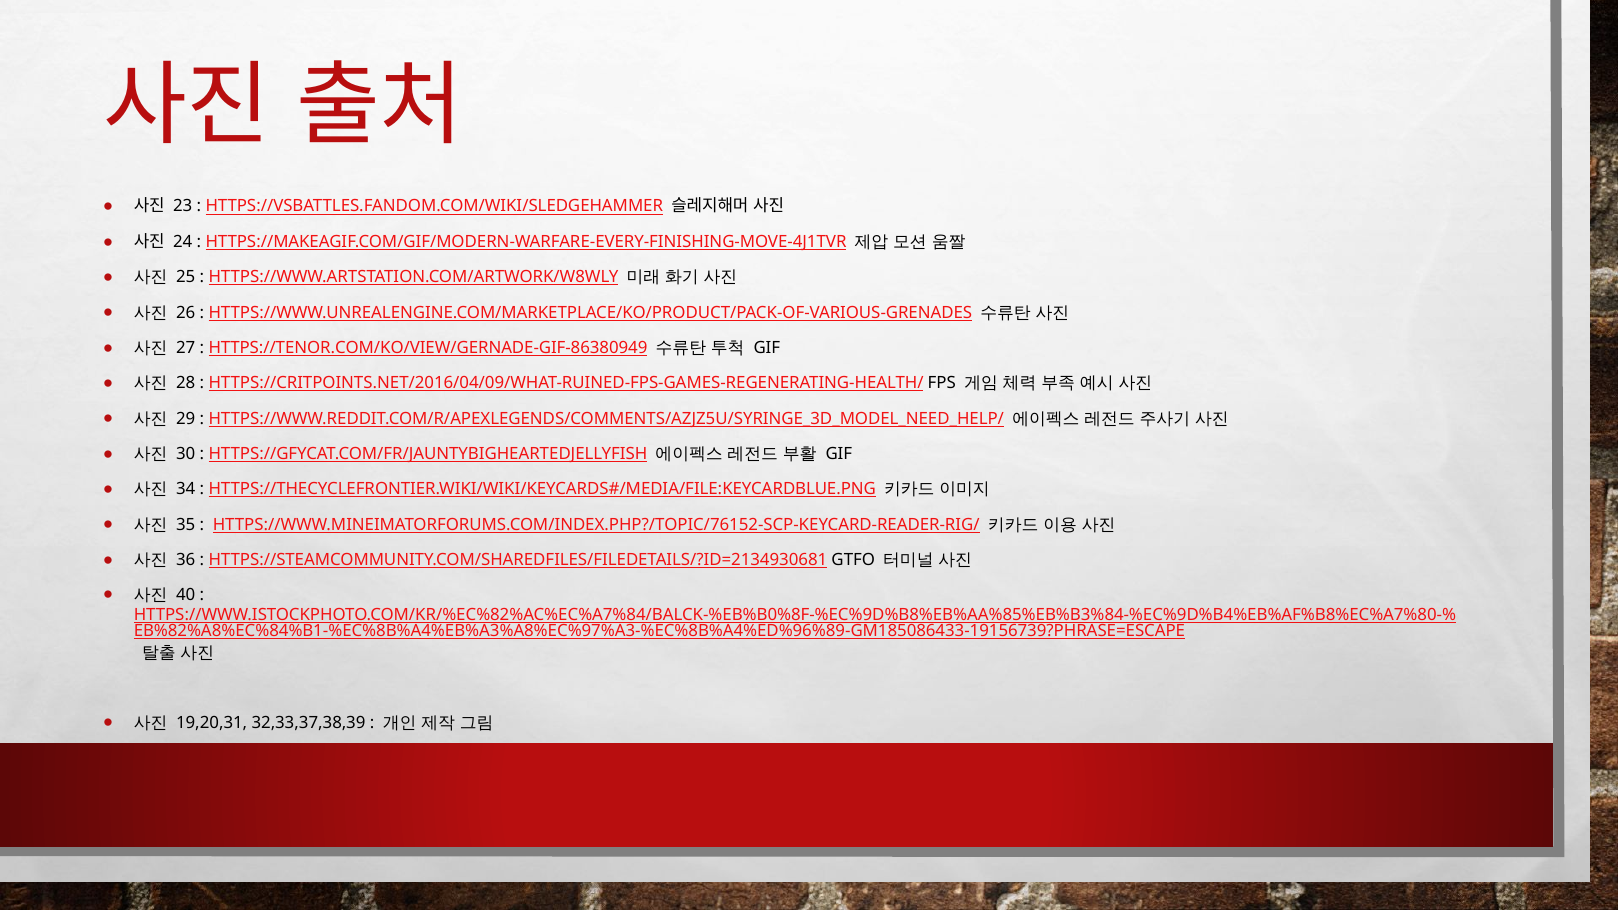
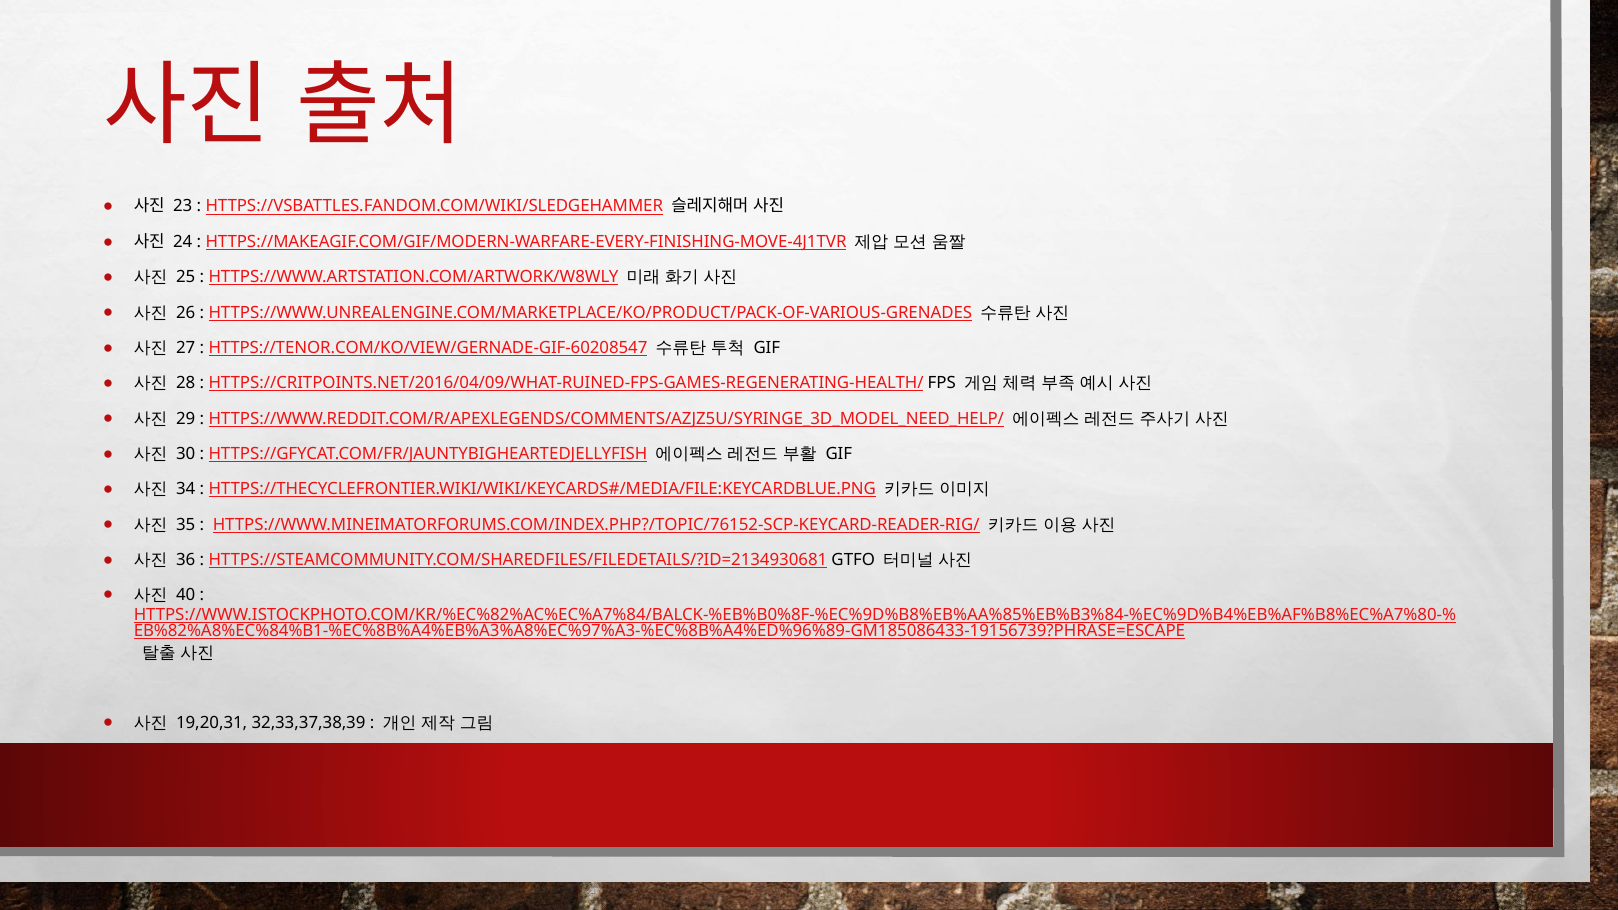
HTTPS://TENOR.COM/KO/VIEW/GERNADE-GIF-86380949: HTTPS://TENOR.COM/KO/VIEW/GERNADE-GIF-86380949 -> HTTPS://TENOR.COM/KO/VIEW/GERNADE-GIF-60208547
